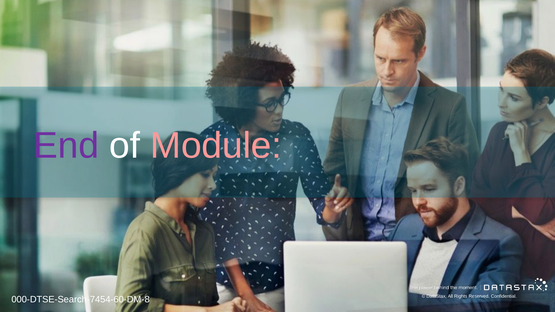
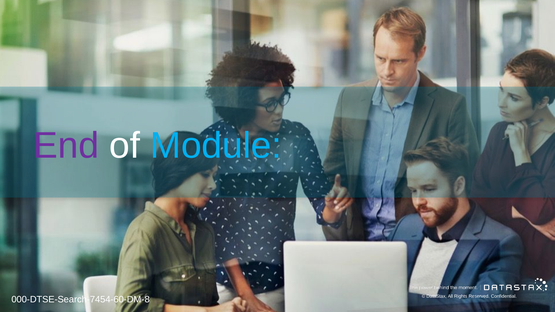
Module colour: pink -> light blue
